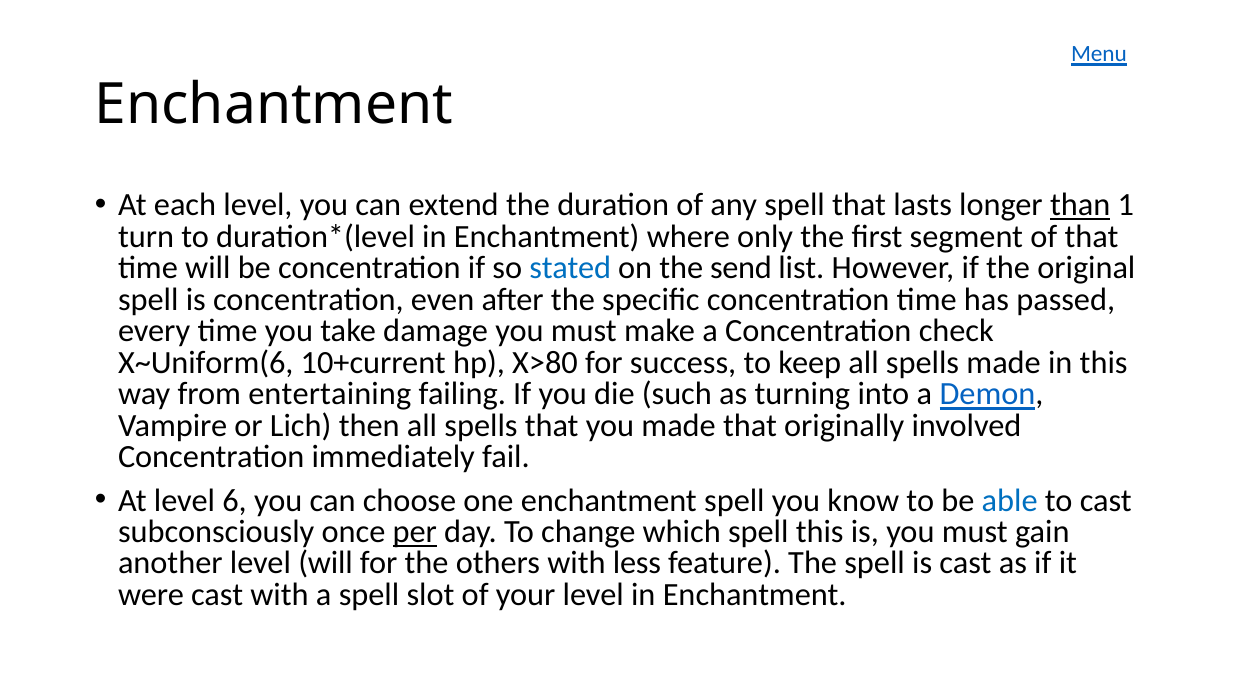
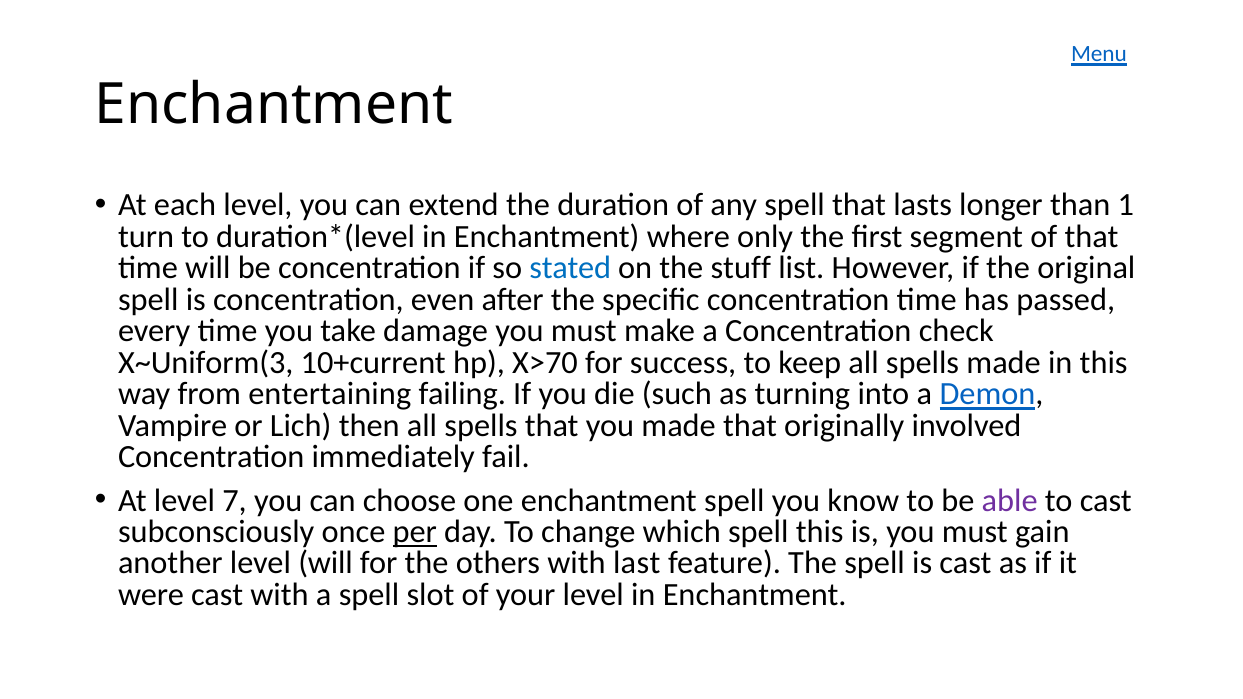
than underline: present -> none
send: send -> stuff
X~Uniform(6: X~Uniform(6 -> X~Uniform(3
X>80: X>80 -> X>70
6: 6 -> 7
able colour: blue -> purple
less: less -> last
